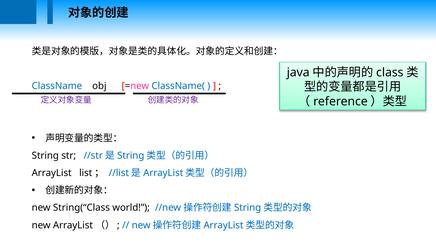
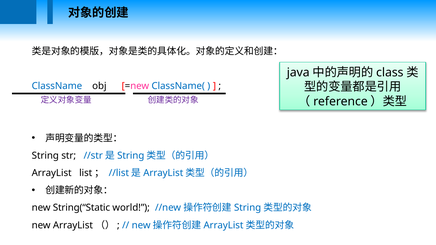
String(“Class: String(“Class -> String(“Static
